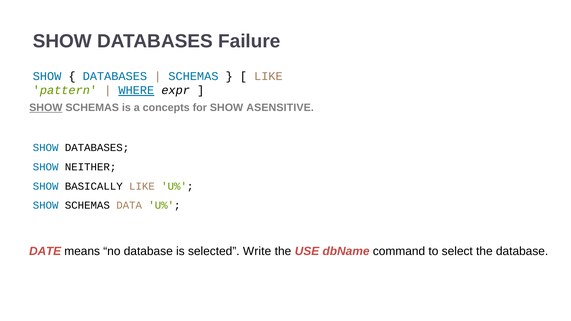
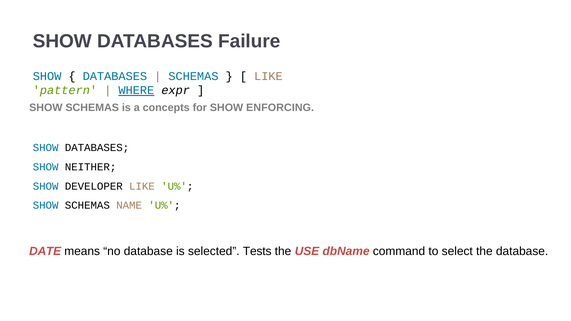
SHOW at (46, 108) underline: present -> none
ASENSITIVE: ASENSITIVE -> ENFORCING
BASICALLY: BASICALLY -> DEVELOPER
DATA: DATA -> NAME
Write: Write -> Tests
